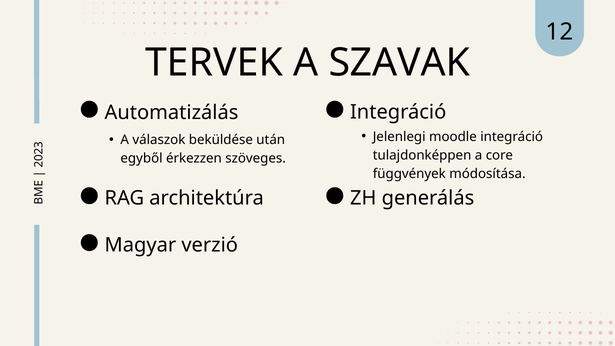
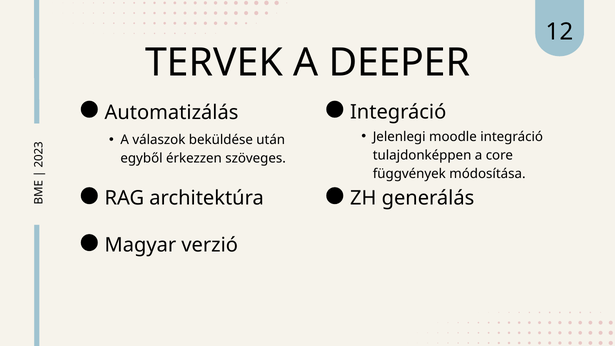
SZAVAK: SZAVAK -> DEEPER
